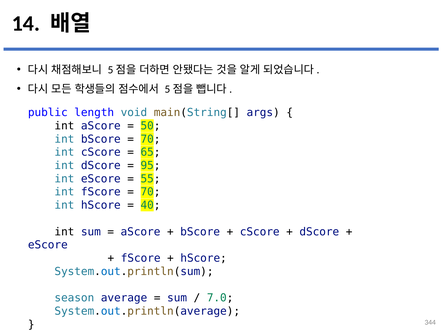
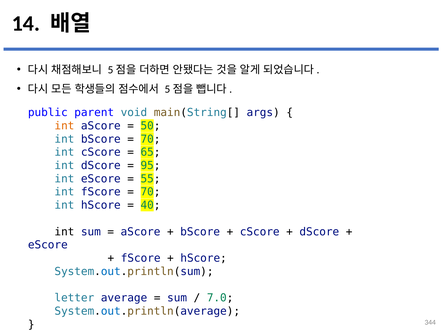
length: length -> parent
int at (64, 126) colour: black -> orange
season: season -> letter
